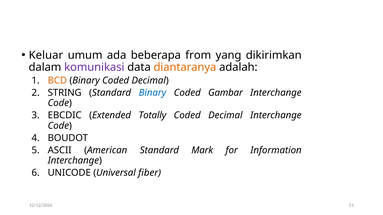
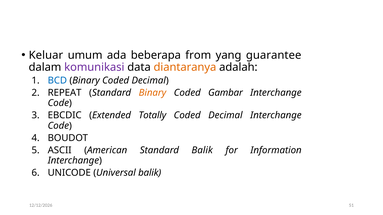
dikirimkan: dikirimkan -> guarantee
BCD colour: orange -> blue
STRING: STRING -> REPEAT
Binary at (152, 93) colour: blue -> orange
Standard Mark: Mark -> Balik
Universal fiber: fiber -> balik
